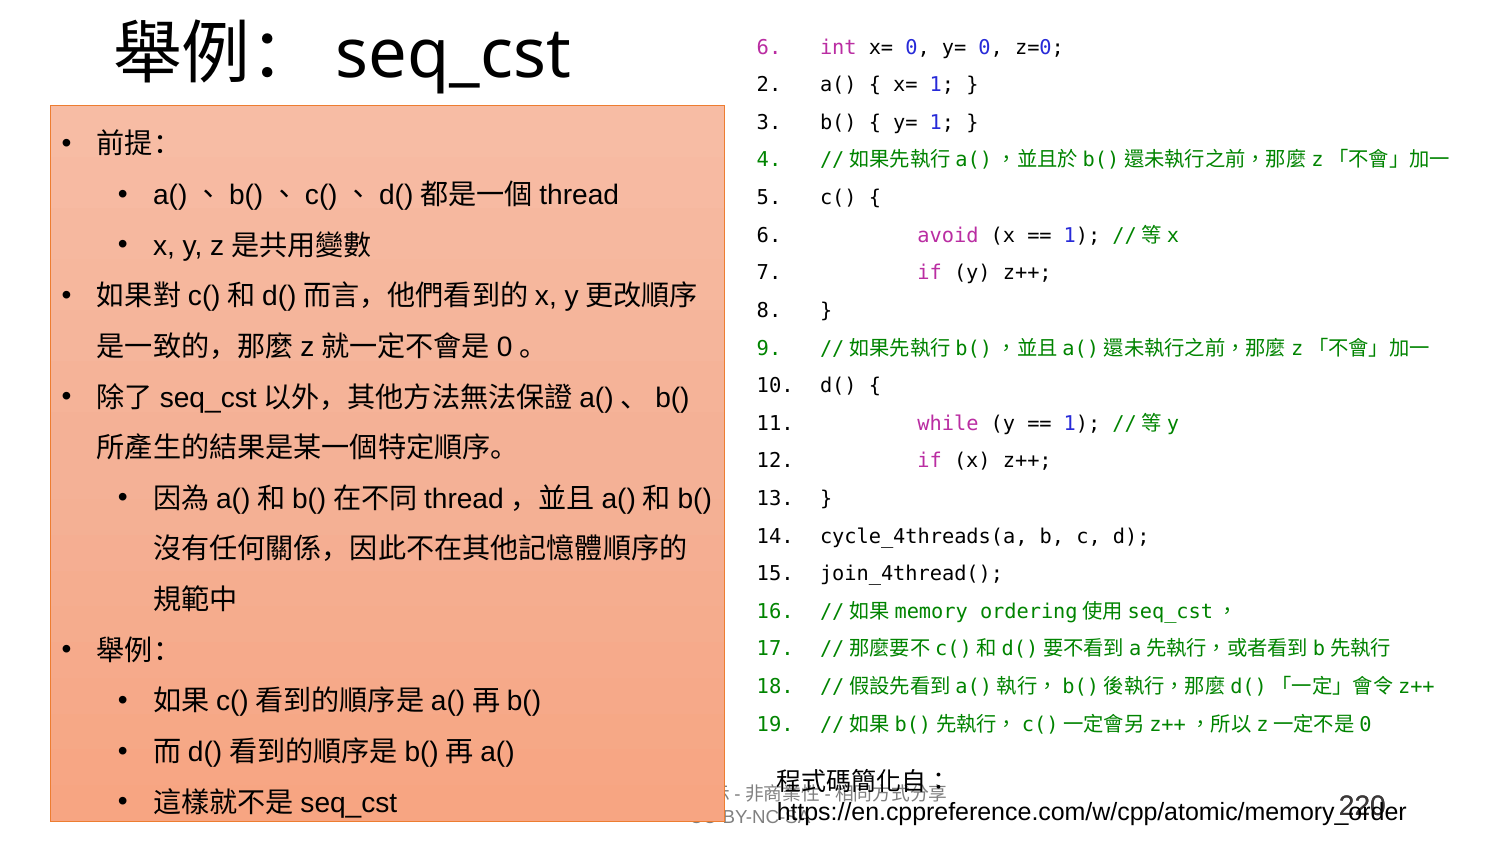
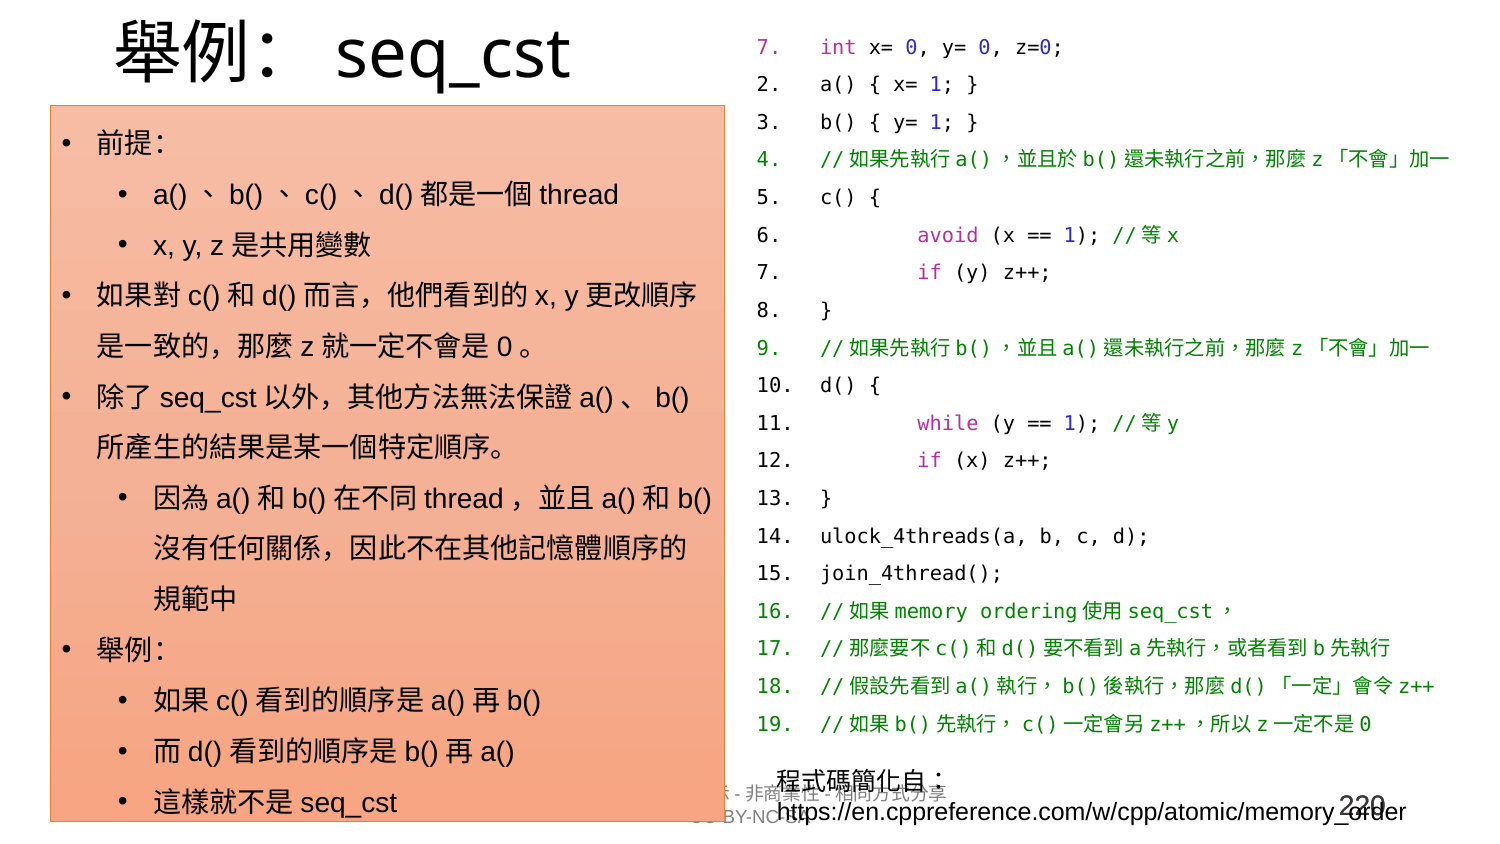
6 at (769, 47): 6 -> 7
cycle_4threads(a: cycle_4threads(a -> ulock_4threads(a
